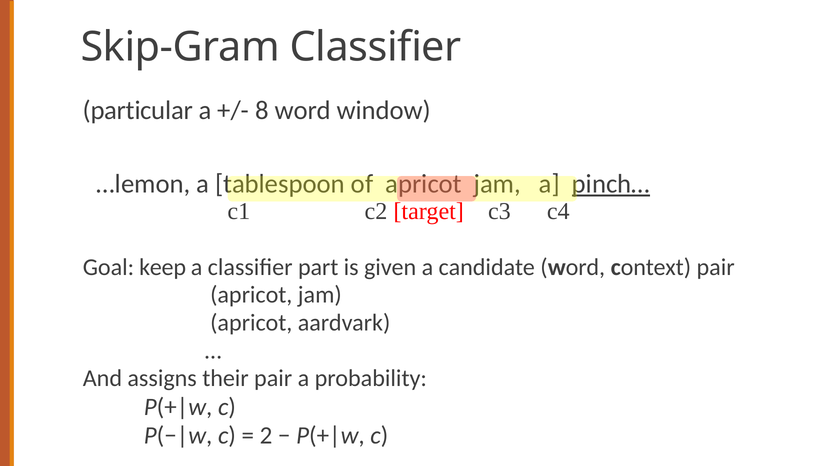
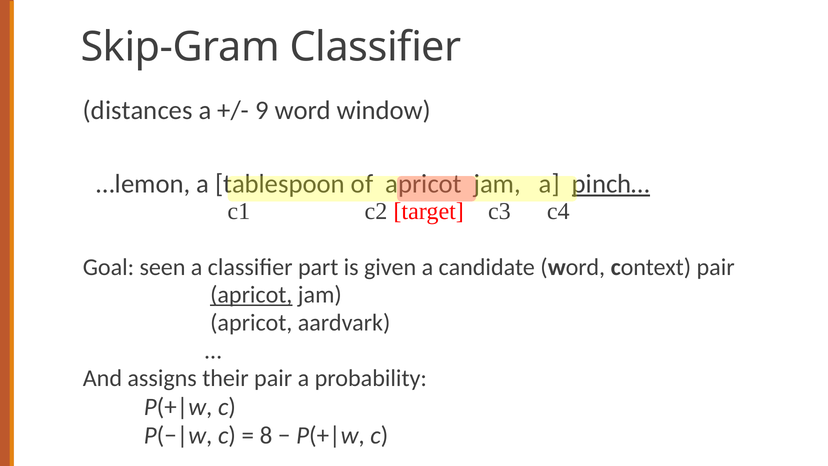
particular: particular -> distances
8: 8 -> 9
keep: keep -> seen
apricot at (251, 295) underline: none -> present
2: 2 -> 8
